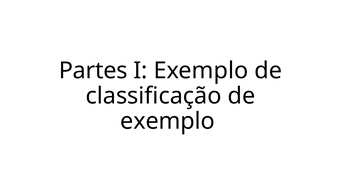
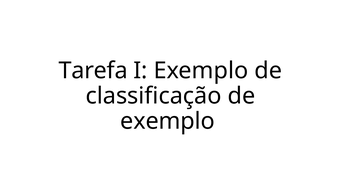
Partes: Partes -> Tarefa
